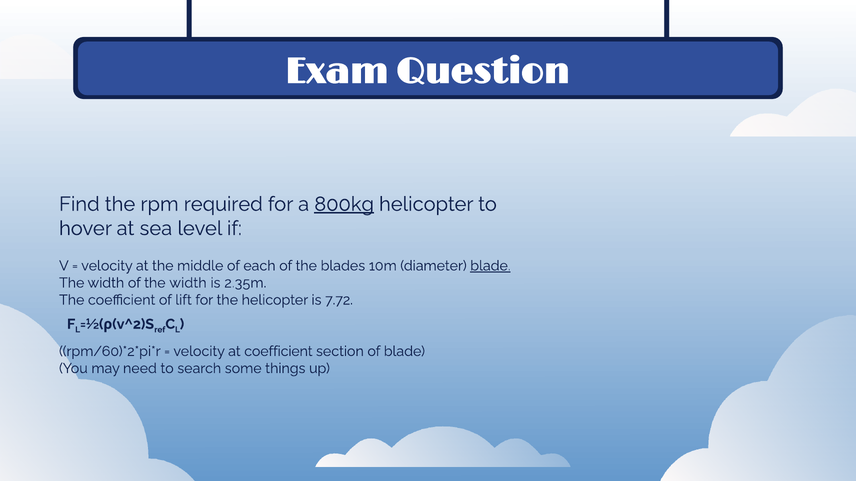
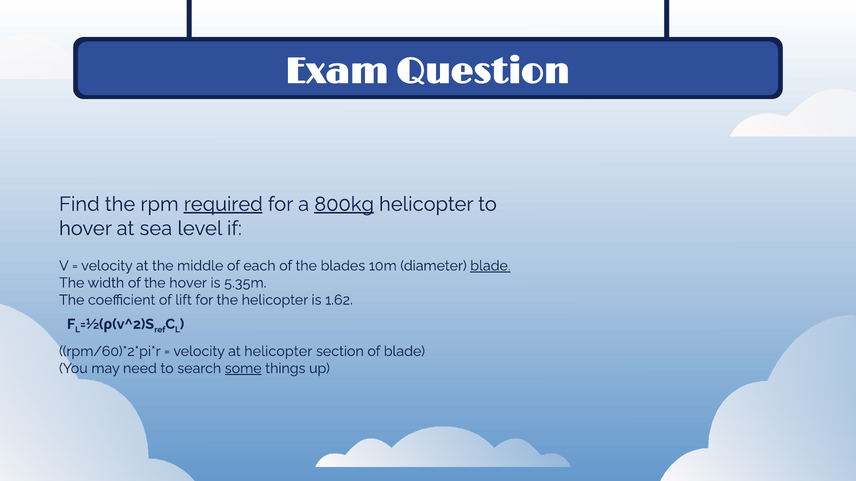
required underline: none -> present
of the width: width -> hover
2.35m: 2.35m -> 5.35m
7.72: 7.72 -> 1.62
at coefficient: coefficient -> helicopter
some underline: none -> present
